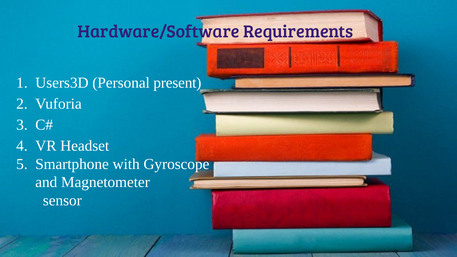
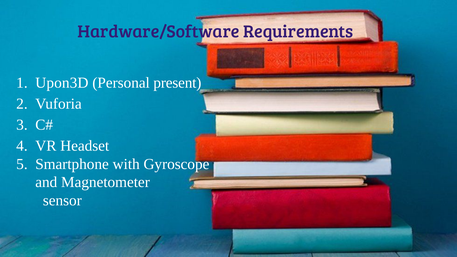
Users3D: Users3D -> Upon3D
